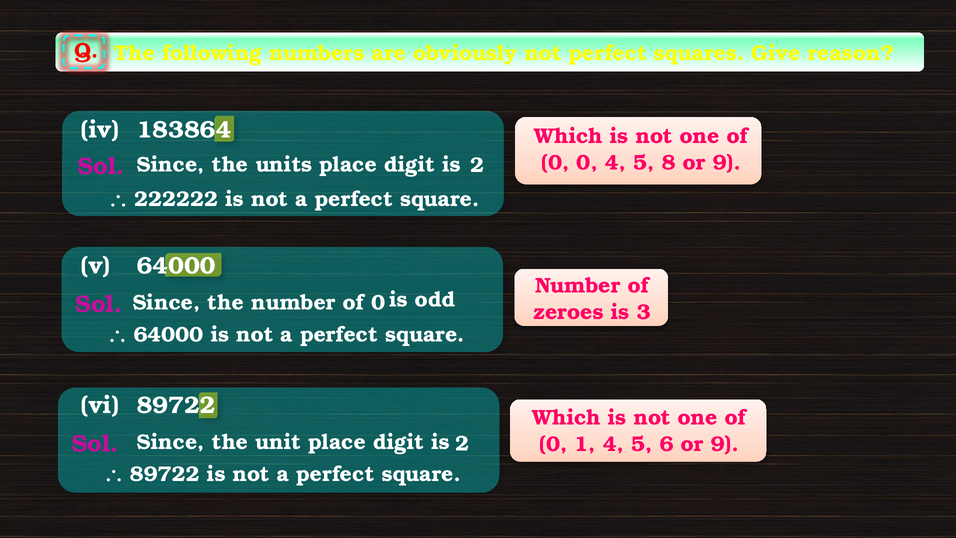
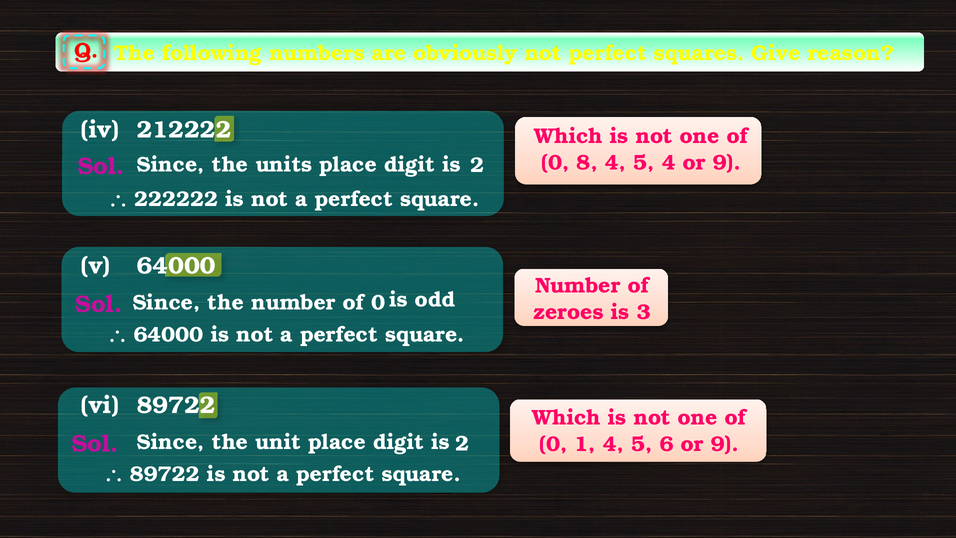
183864: 183864 -> 212222
0 0: 0 -> 8
5 8: 8 -> 4
